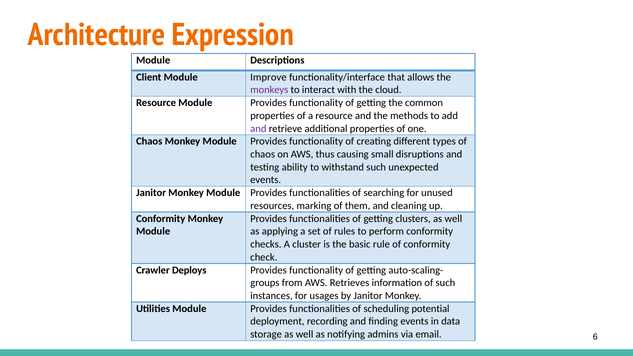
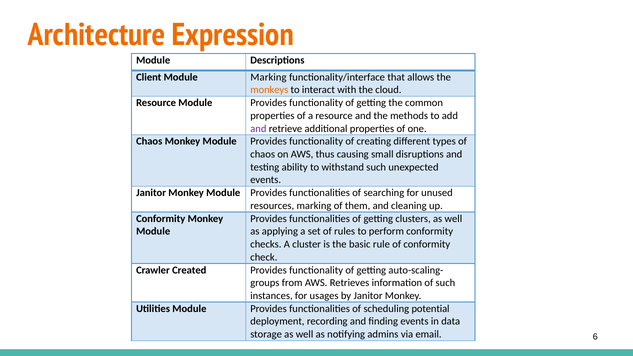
Module Improve: Improve -> Marking
monkeys colour: purple -> orange
Deploys: Deploys -> Created
